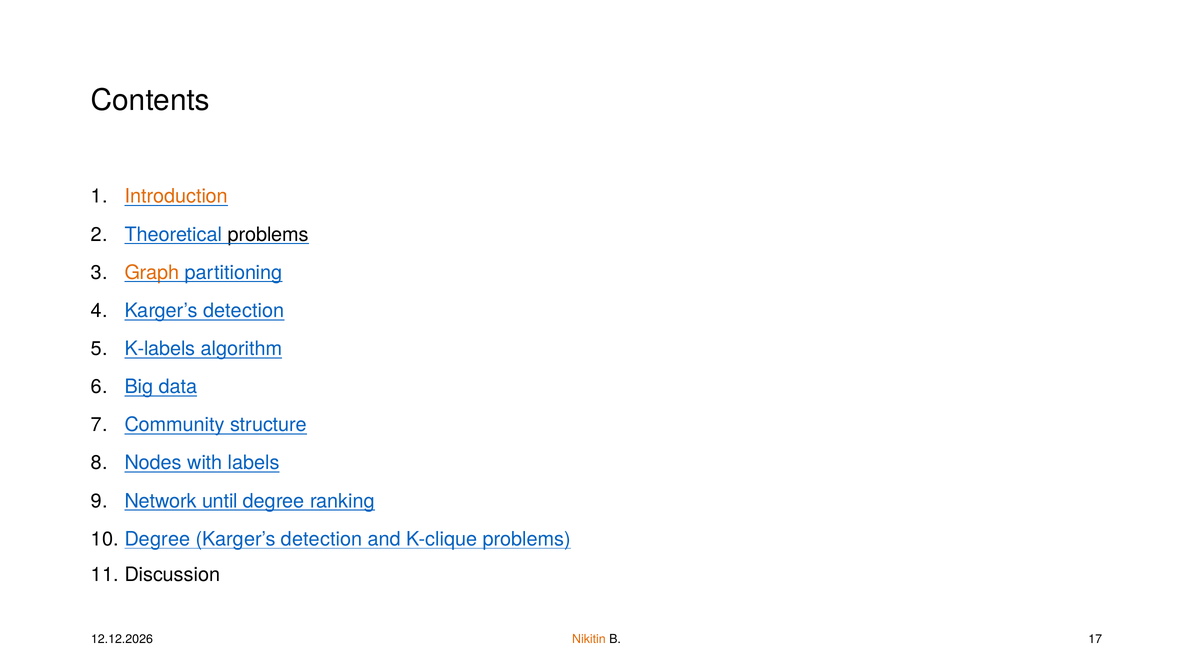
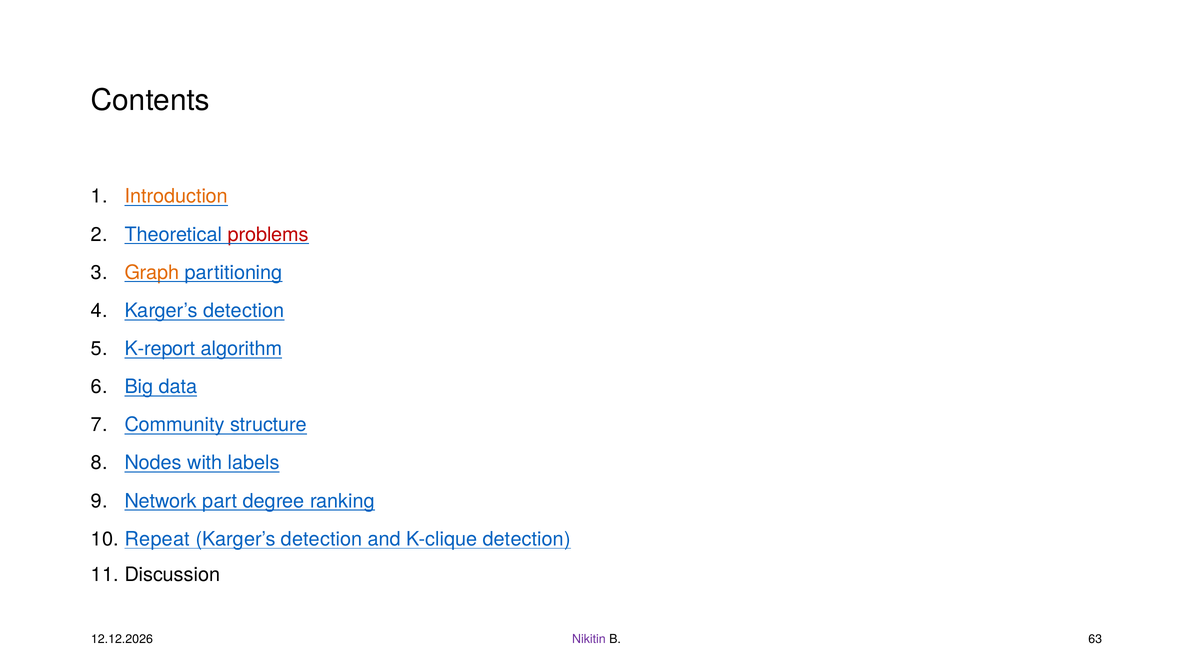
problems at (268, 234) colour: black -> red
K-labels: K-labels -> K-report
until: until -> part
Degree at (157, 539): Degree -> Repeat
K-clique problems: problems -> detection
Nikitin colour: orange -> purple
17: 17 -> 63
